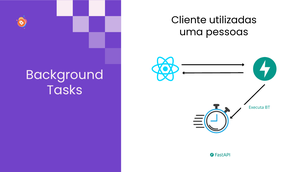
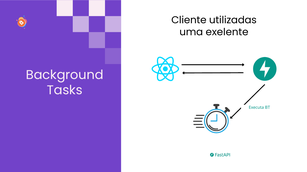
pessoas: pessoas -> exelente
